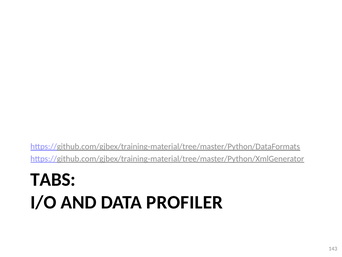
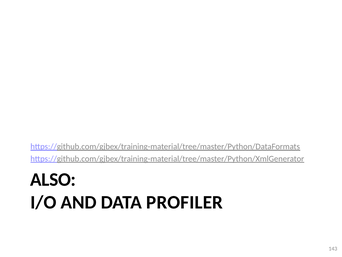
TABS: TABS -> ALSO
